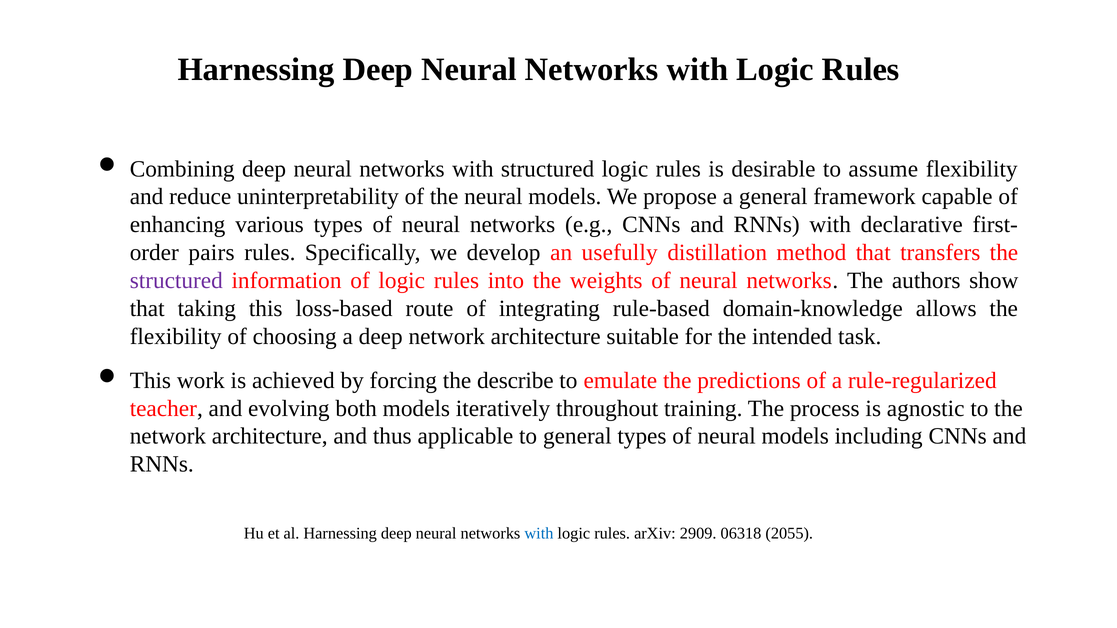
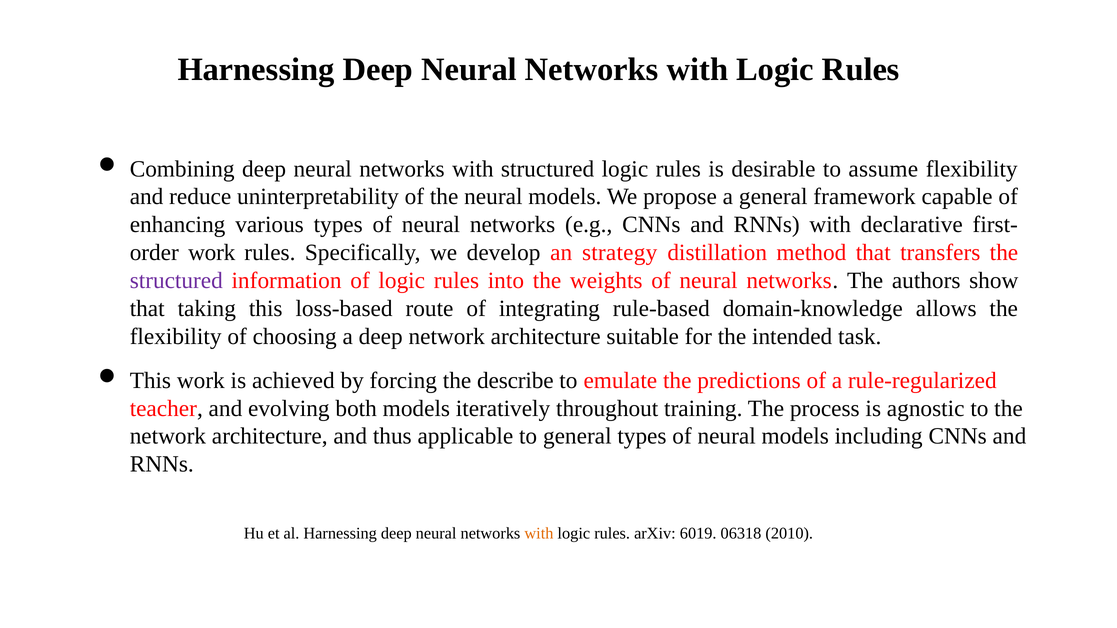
pairs at (211, 253): pairs -> work
usefully: usefully -> strategy
with at (539, 534) colour: blue -> orange
2909: 2909 -> 6019
2055: 2055 -> 2010
